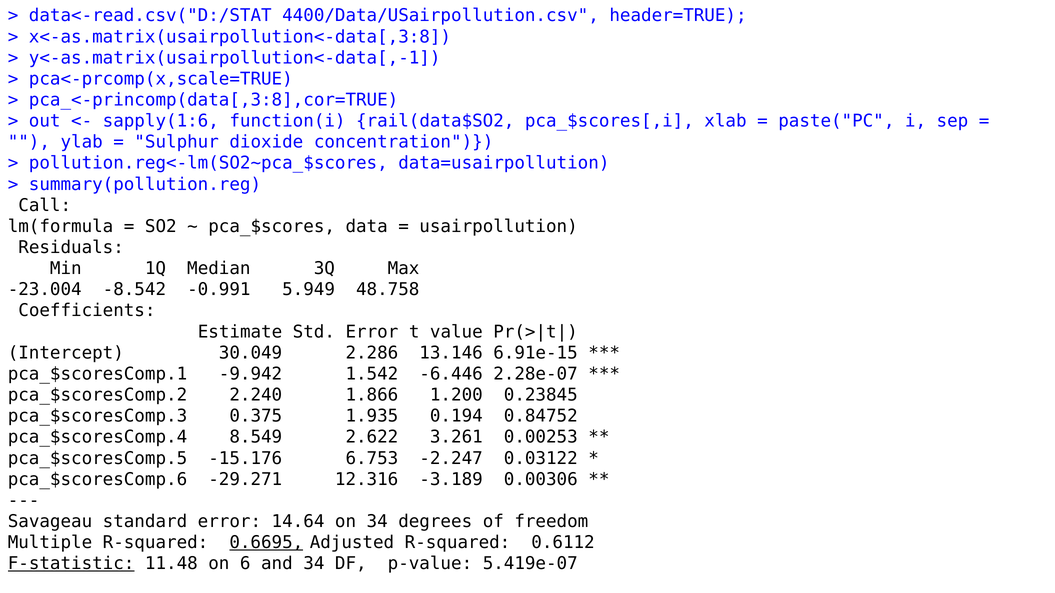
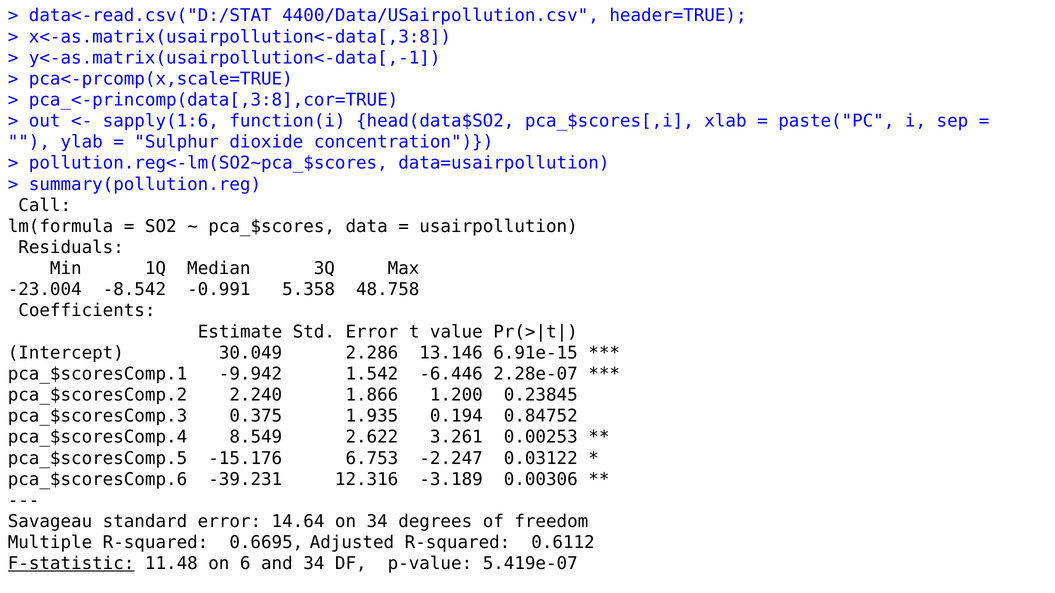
rail(data$SO2: rail(data$SO2 -> head(data$SO2
5.949: 5.949 -> 5.358
-29.271: -29.271 -> -39.231
0.6695 underline: present -> none
